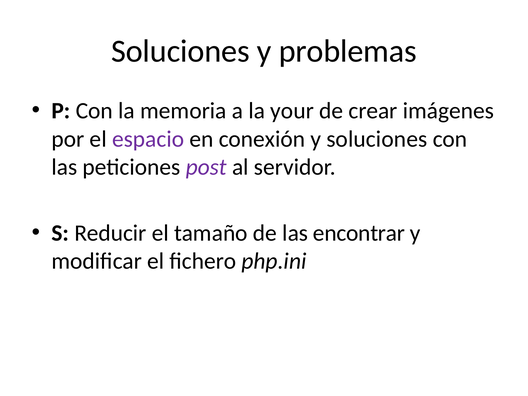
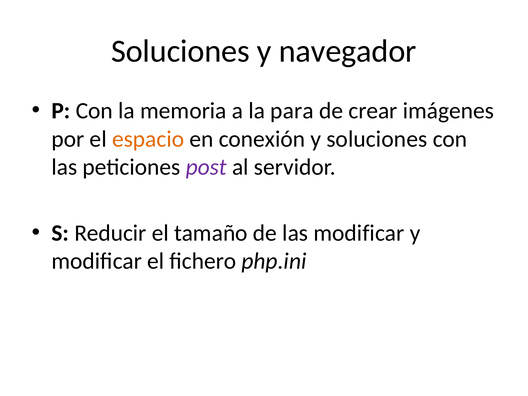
problemas: problemas -> navegador
your: your -> para
espacio colour: purple -> orange
las encontrar: encontrar -> modificar
